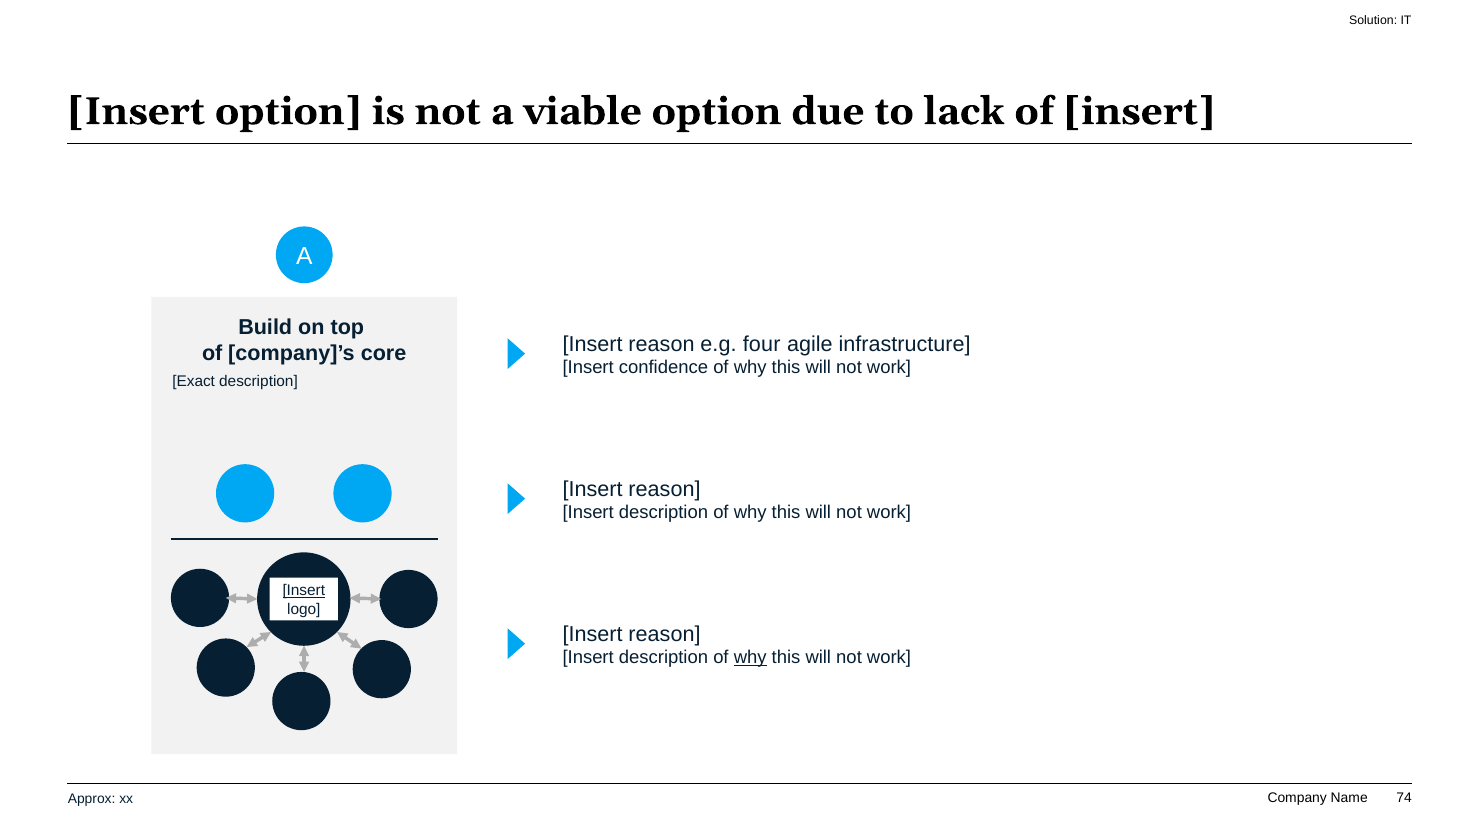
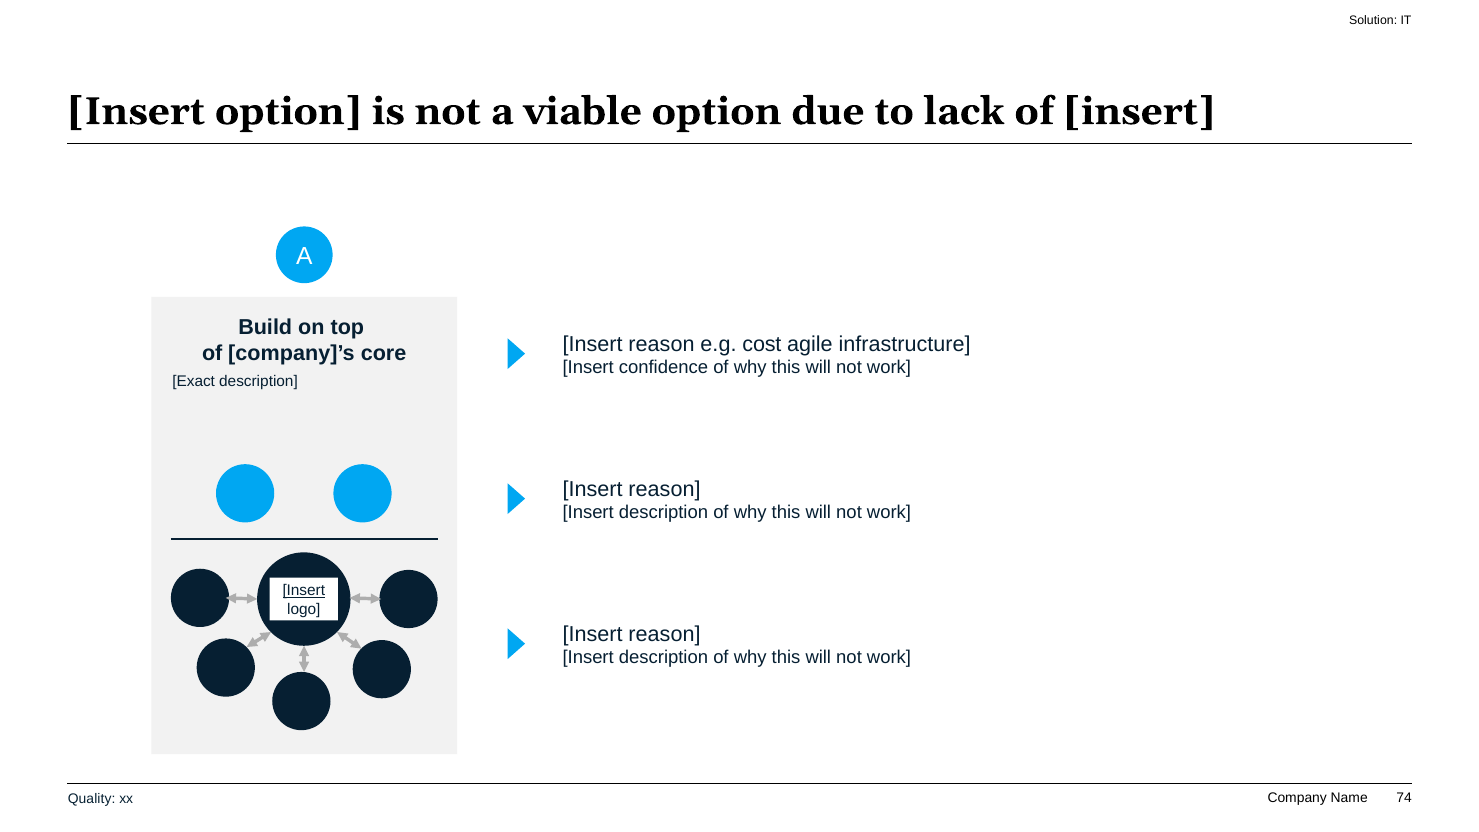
four: four -> cost
why at (750, 658) underline: present -> none
Approx: Approx -> Quality
